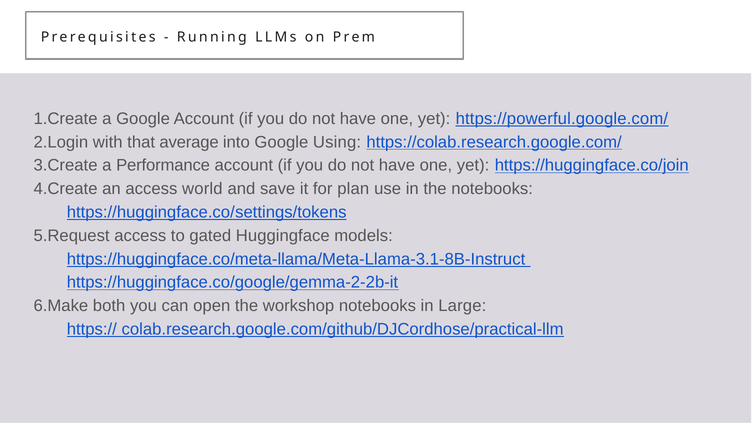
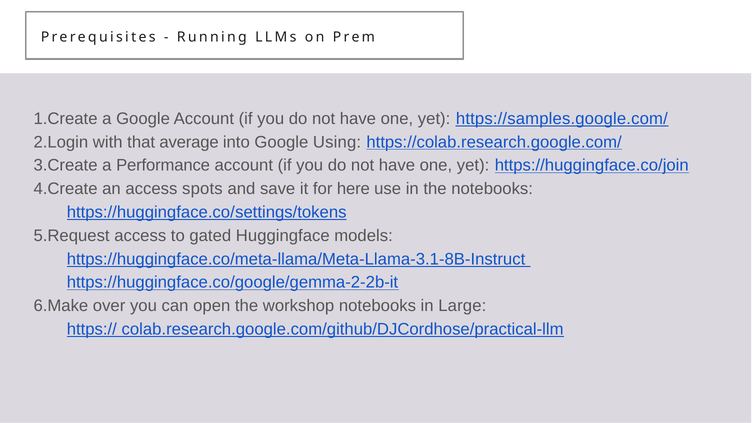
https://powerful.google.com/: https://powerful.google.com/ -> https://samples.google.com/
world: world -> spots
plan: plan -> here
both: both -> over
